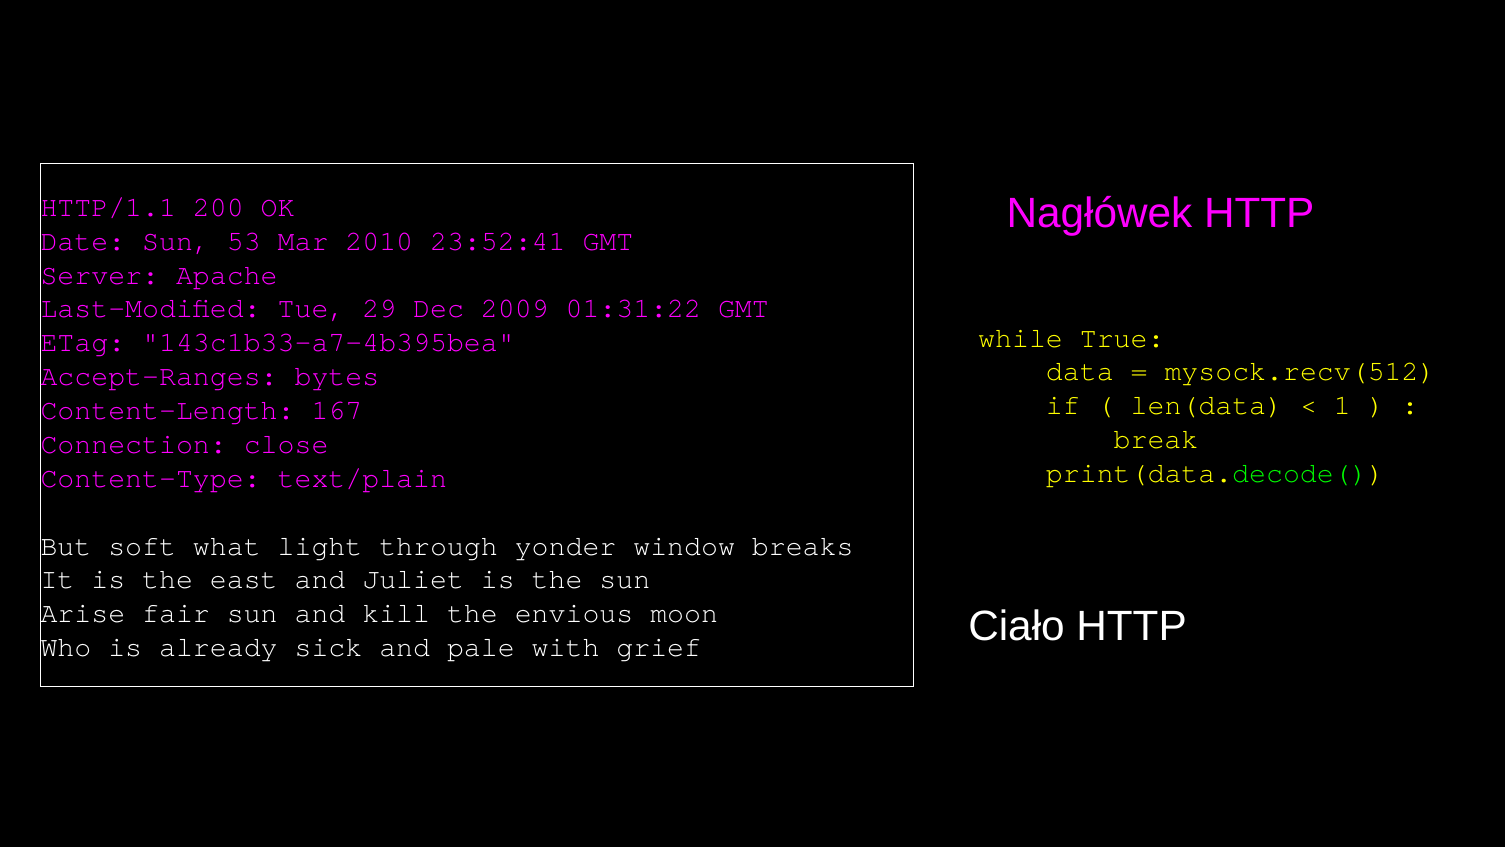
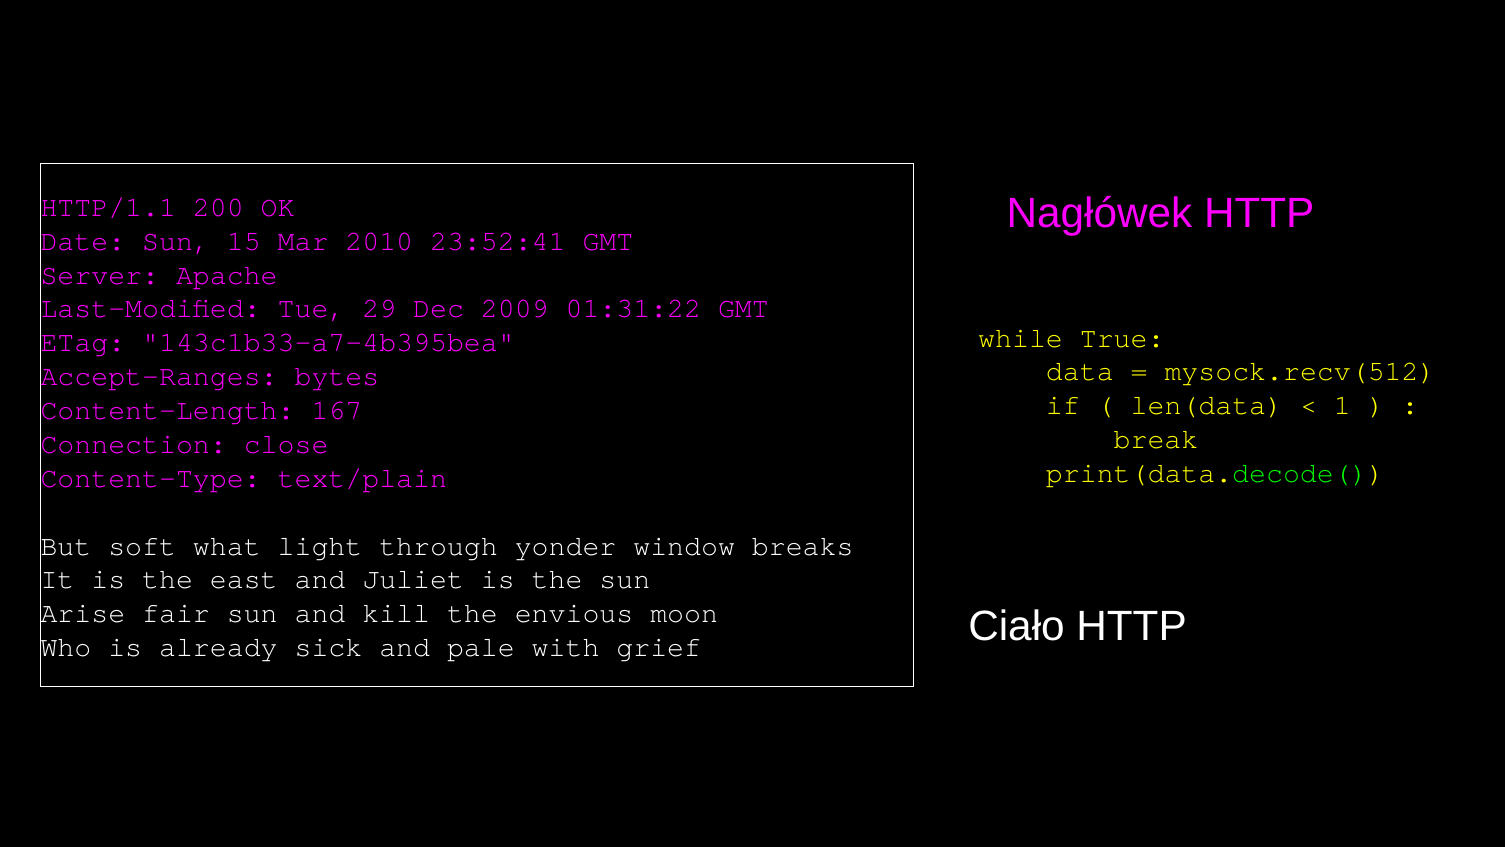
53: 53 -> 15
